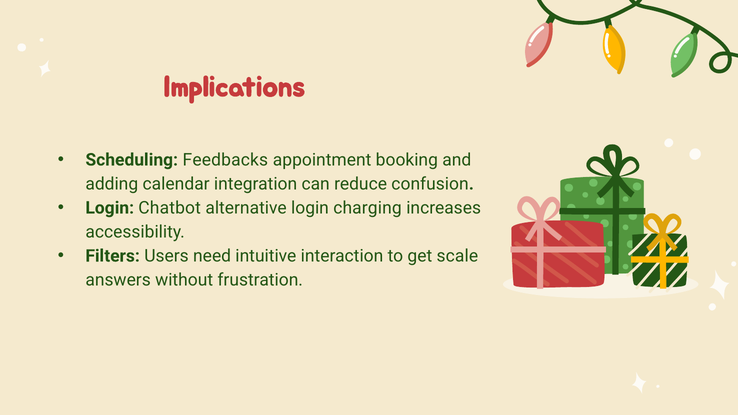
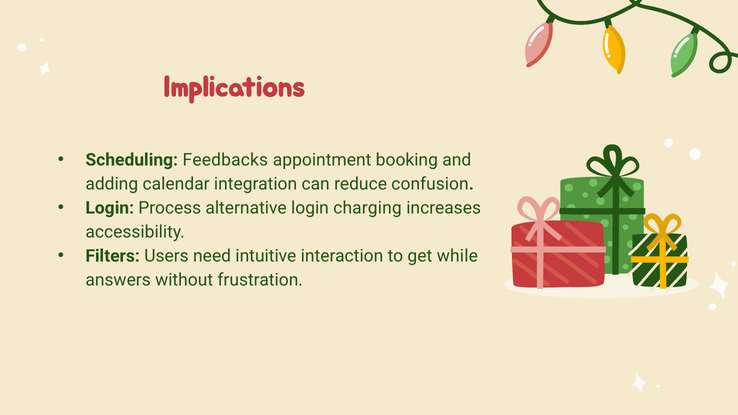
Chatbot: Chatbot -> Process
scale: scale -> while
